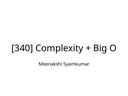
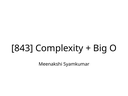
340: 340 -> 843
